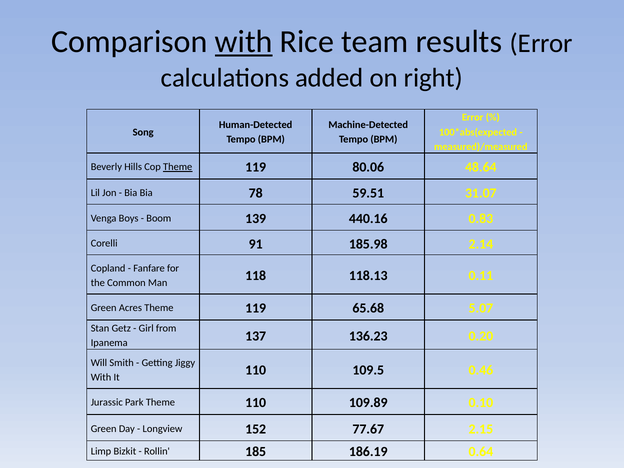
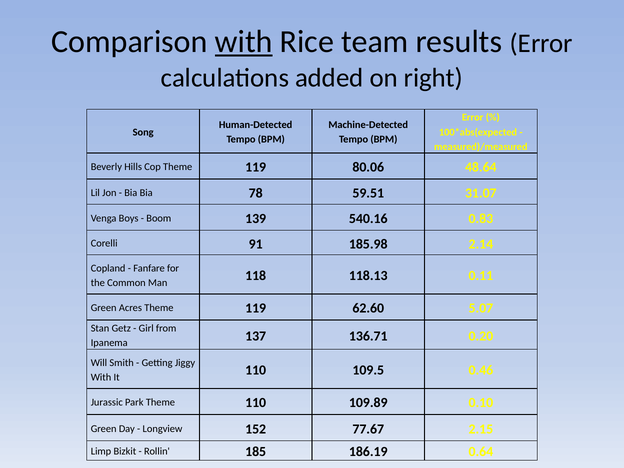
Theme at (178, 167) underline: present -> none
440.16: 440.16 -> 540.16
65.68: 65.68 -> 62.60
136.23: 136.23 -> 136.71
